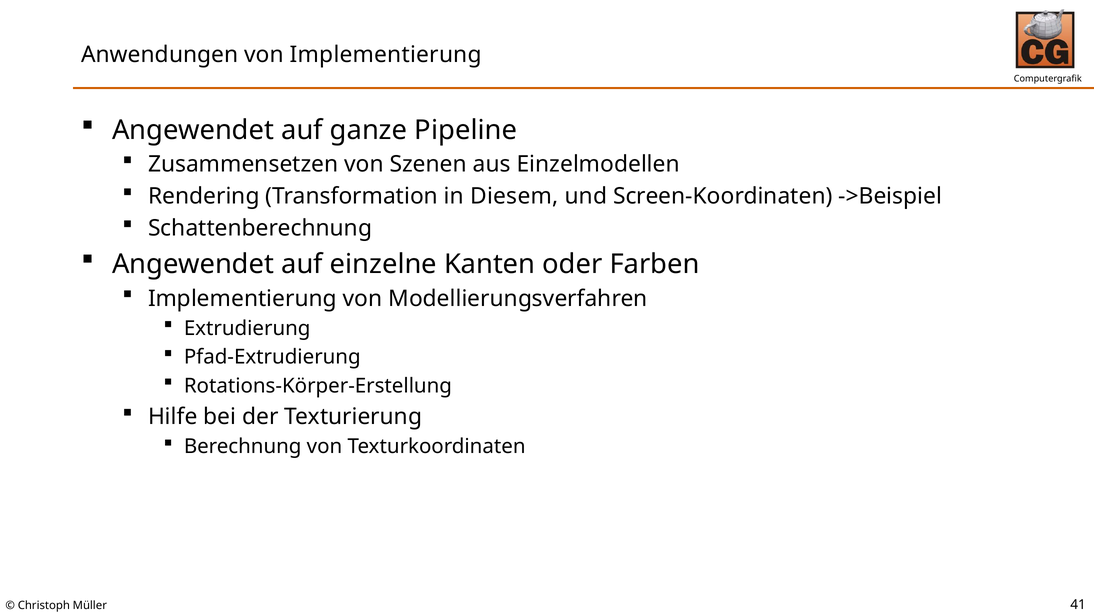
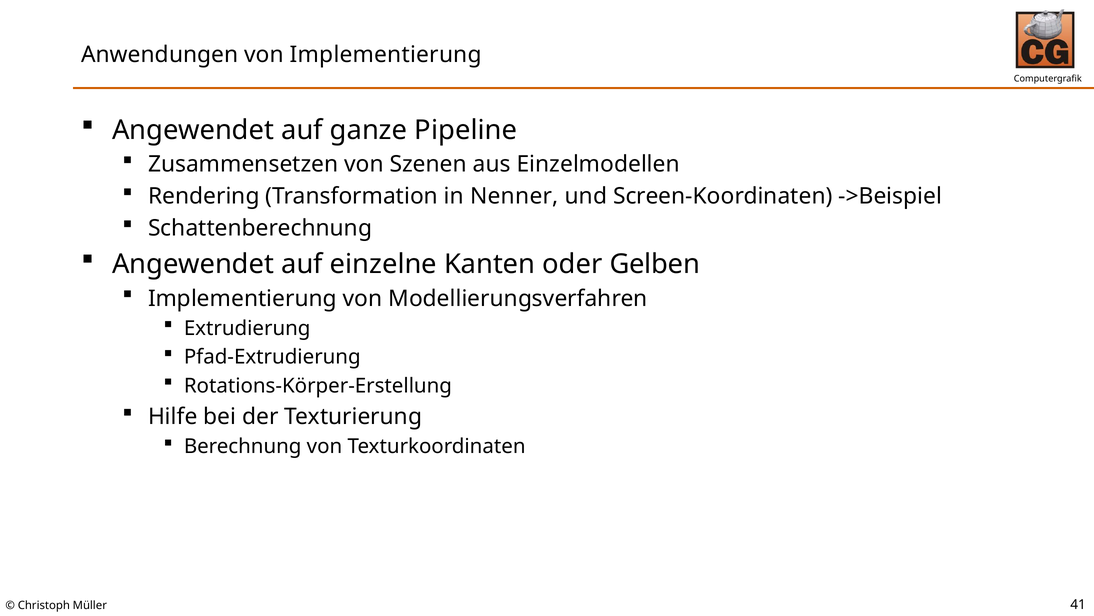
Diesem: Diesem -> Nenner
Farben: Farben -> Gelben
